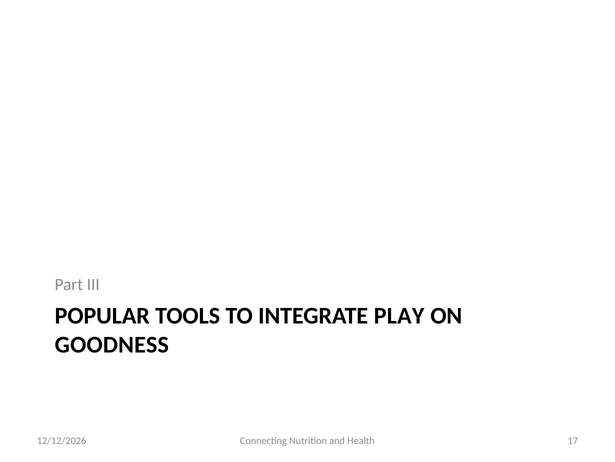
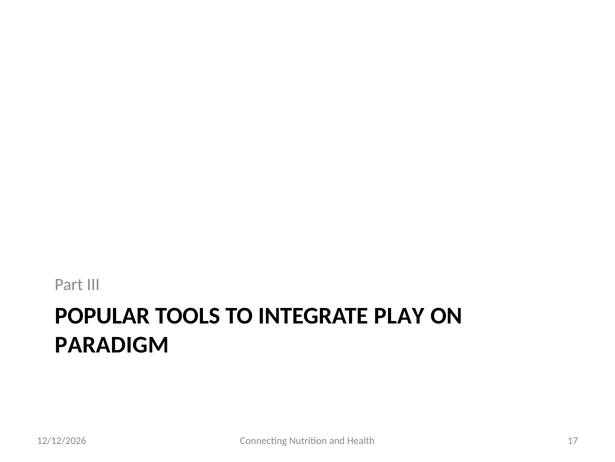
GOODNESS: GOODNESS -> PARADIGM
